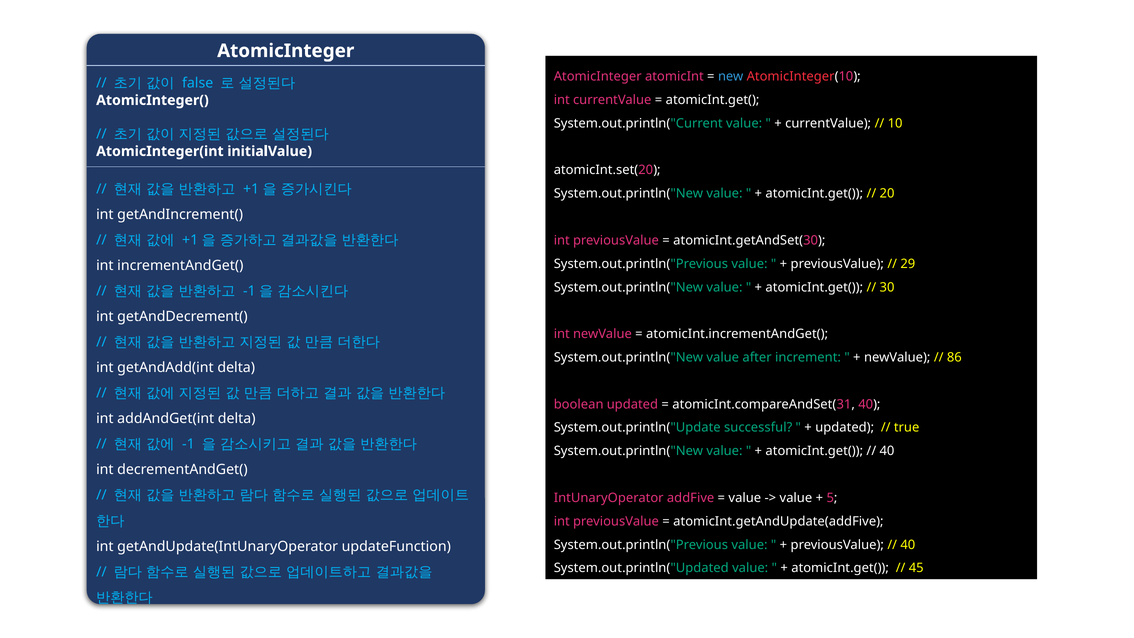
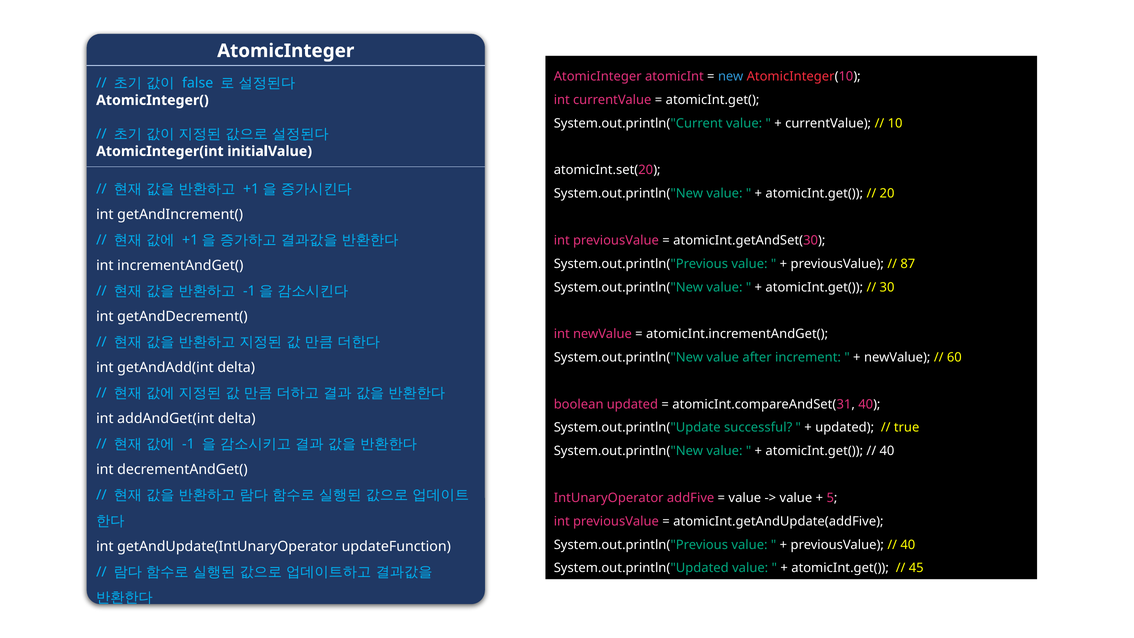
29: 29 -> 87
86: 86 -> 60
